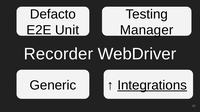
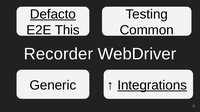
Defacto underline: none -> present
Unit: Unit -> This
Manager: Manager -> Common
